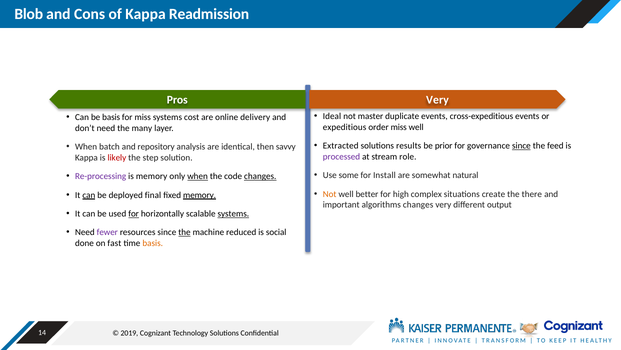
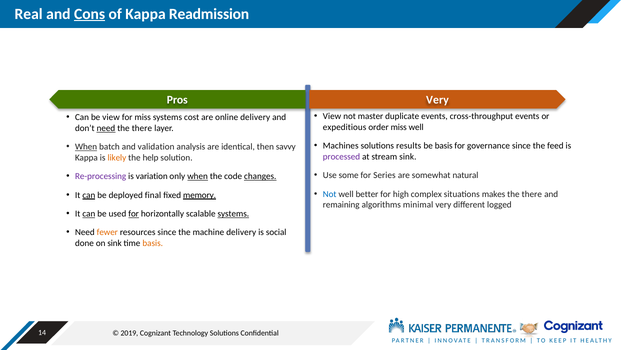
Blob: Blob -> Real
Cons underline: none -> present
Ideal at (332, 116): Ideal -> View
cross-expeditious: cross-expeditious -> cross-throughput
be basis: basis -> view
need at (106, 128) underline: none -> present
many at (142, 128): many -> there
Extracted: Extracted -> Machines
be prior: prior -> basis
since at (521, 146) underline: present -> none
When at (86, 147) underline: none -> present
repository: repository -> validation
stream role: role -> sink
likely colour: red -> orange
step: step -> help
Install: Install -> Series
is memory: memory -> variation
Not at (330, 194) colour: orange -> blue
create: create -> makes
important: important -> remaining
algorithms changes: changes -> minimal
output: output -> logged
can at (89, 213) underline: none -> present
fewer colour: purple -> orange
the at (184, 232) underline: present -> none
machine reduced: reduced -> delivery
on fast: fast -> sink
